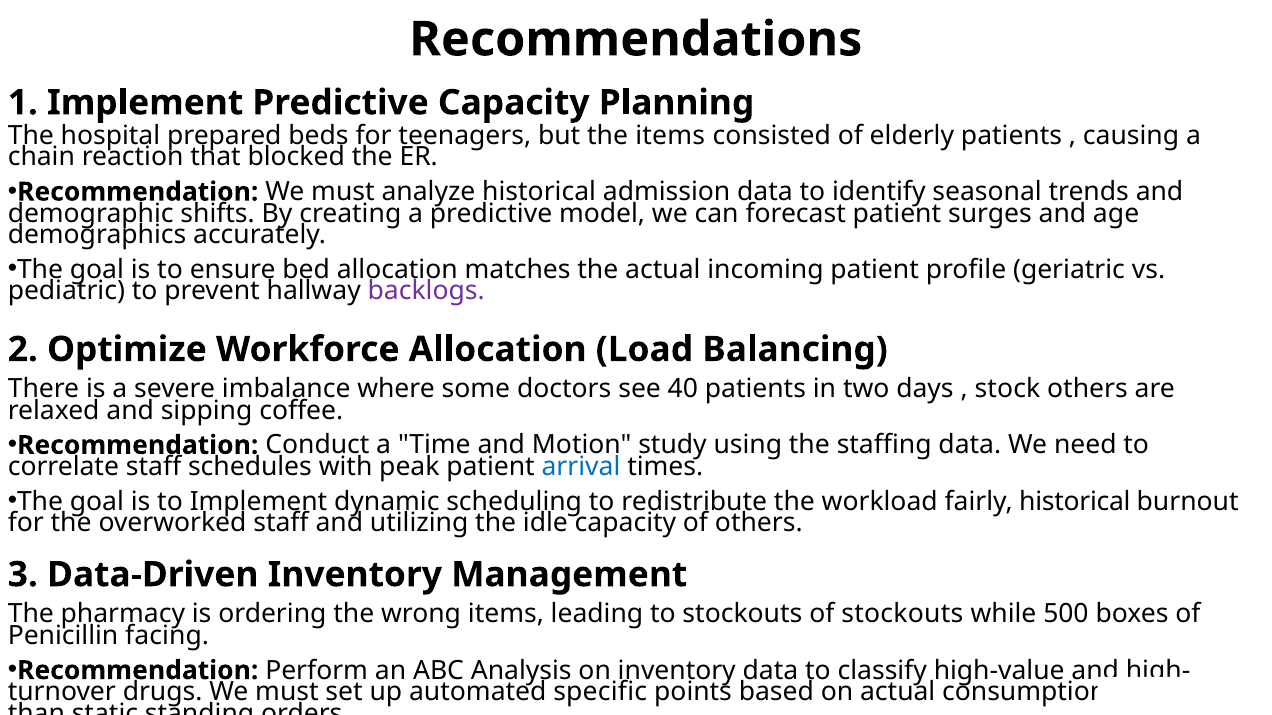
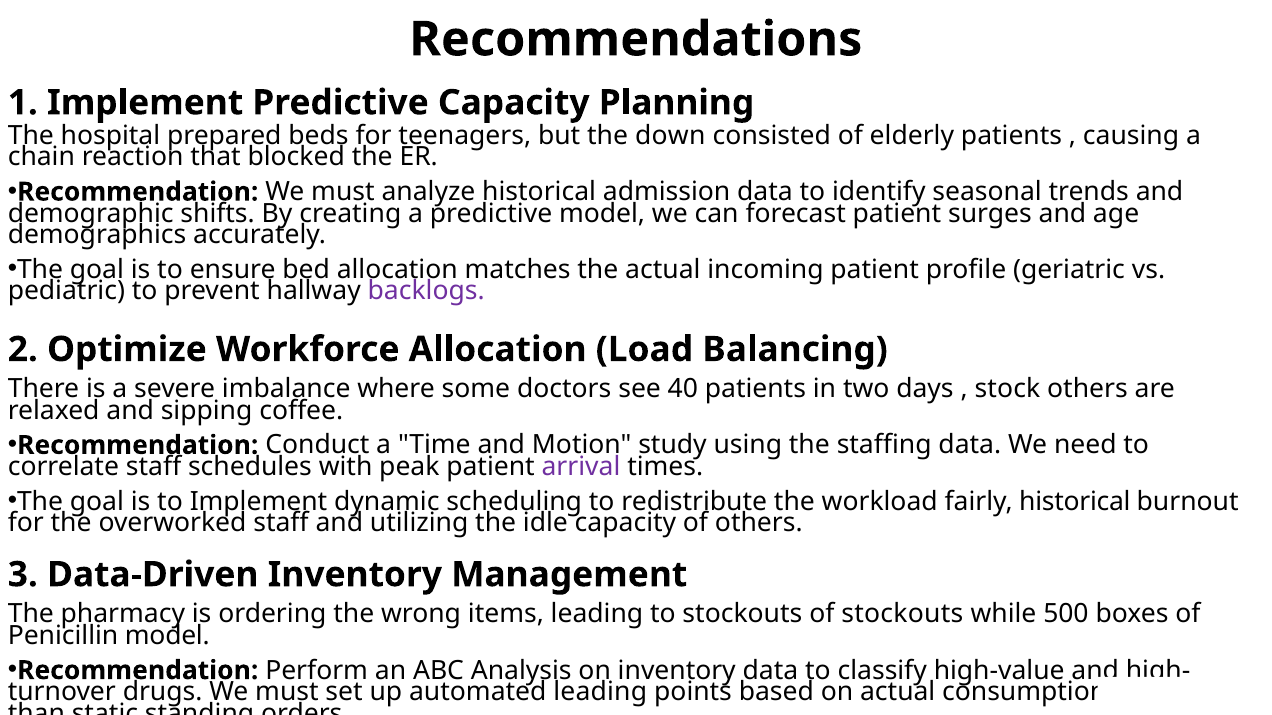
the items: items -> down
arrival colour: blue -> purple
Penicillin facing: facing -> model
automated specific: specific -> leading
